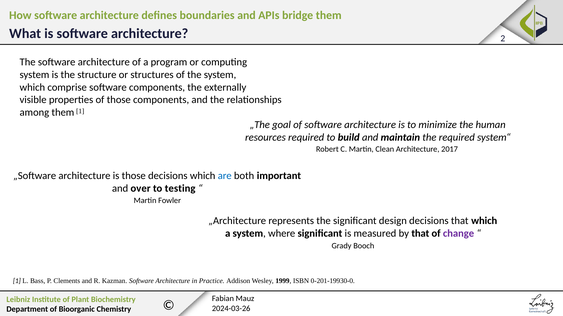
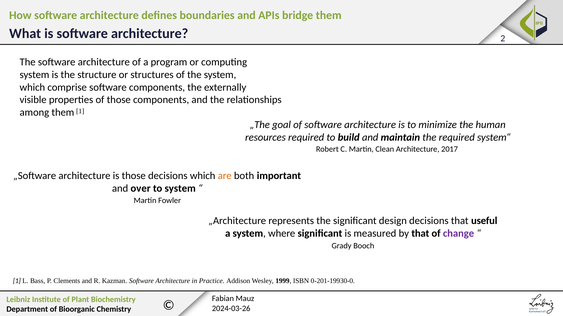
are colour: blue -> orange
to testing: testing -> system
that which: which -> useful
